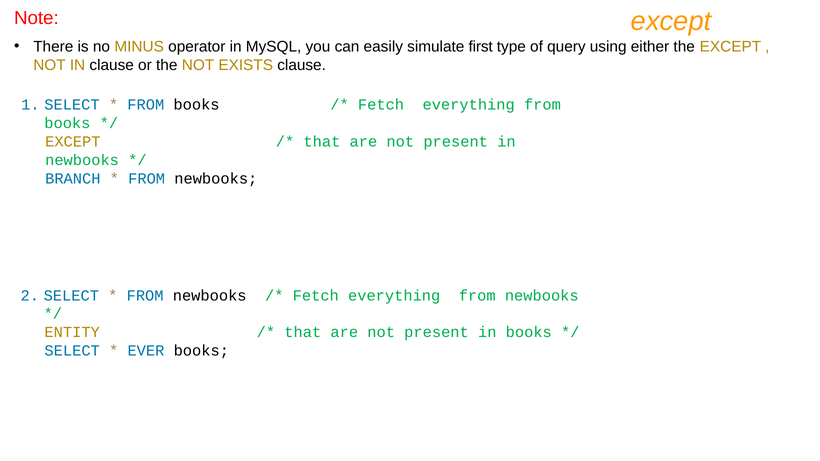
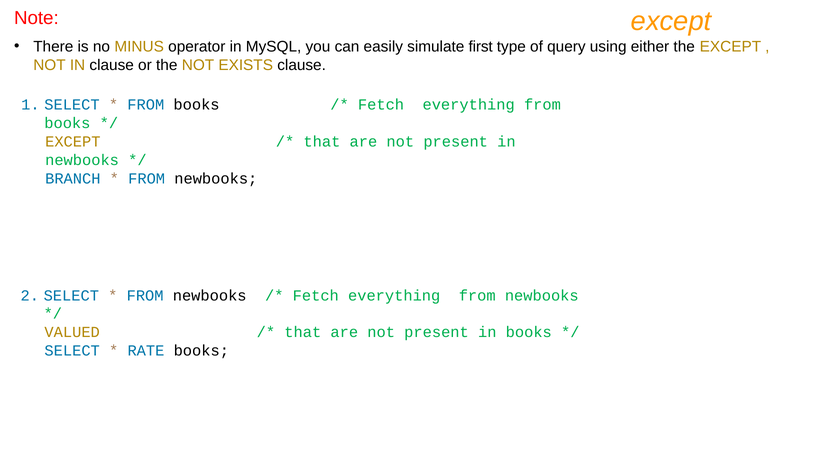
ENTITY: ENTITY -> VALUED
EVER: EVER -> RATE
